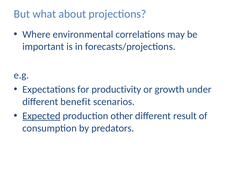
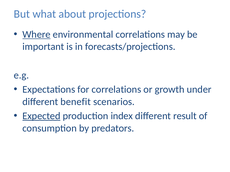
Where underline: none -> present
for productivity: productivity -> correlations
other: other -> index
